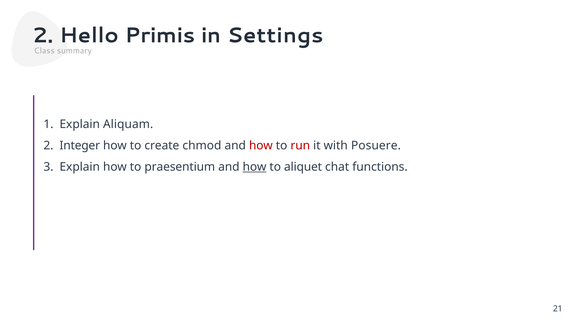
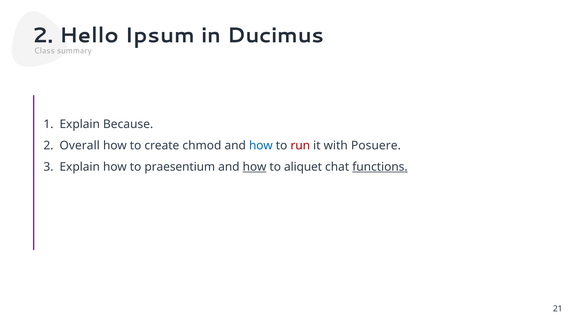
Primis: Primis -> Ipsum
Settings: Settings -> Ducimus
Aliquam: Aliquam -> Because
Integer: Integer -> Overall
how at (261, 146) colour: red -> blue
functions underline: none -> present
